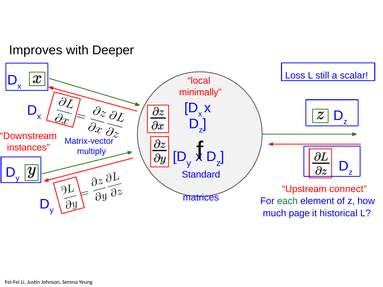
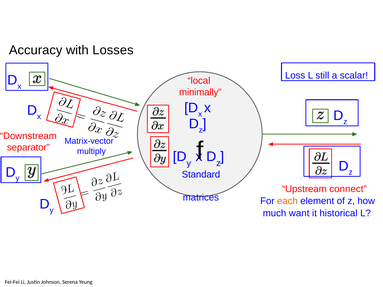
Improves: Improves -> Accuracy
Deeper: Deeper -> Losses
instances: instances -> separator
each colour: green -> orange
page: page -> want
